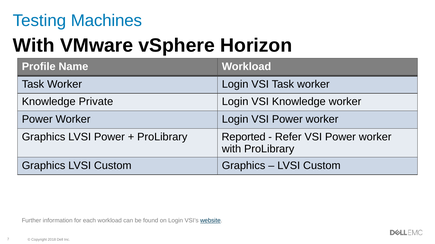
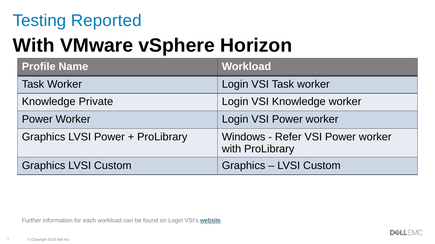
Machines: Machines -> Reported
Reported: Reported -> Windows
